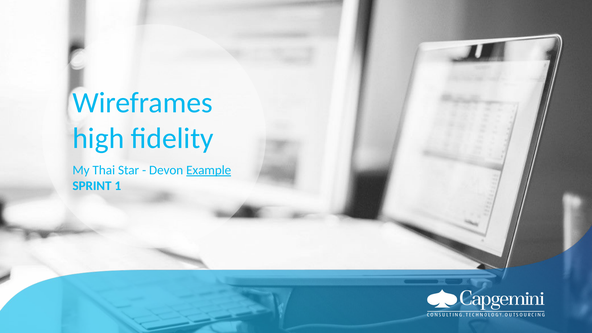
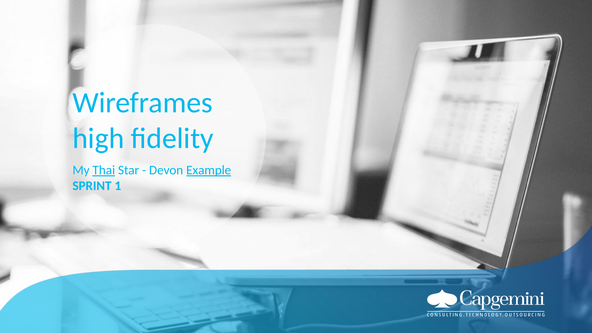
Thai underline: none -> present
